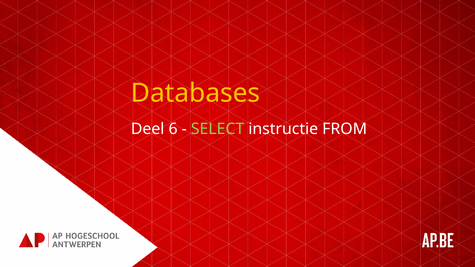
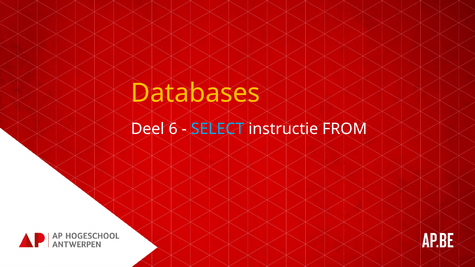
SELECT colour: light green -> light blue
